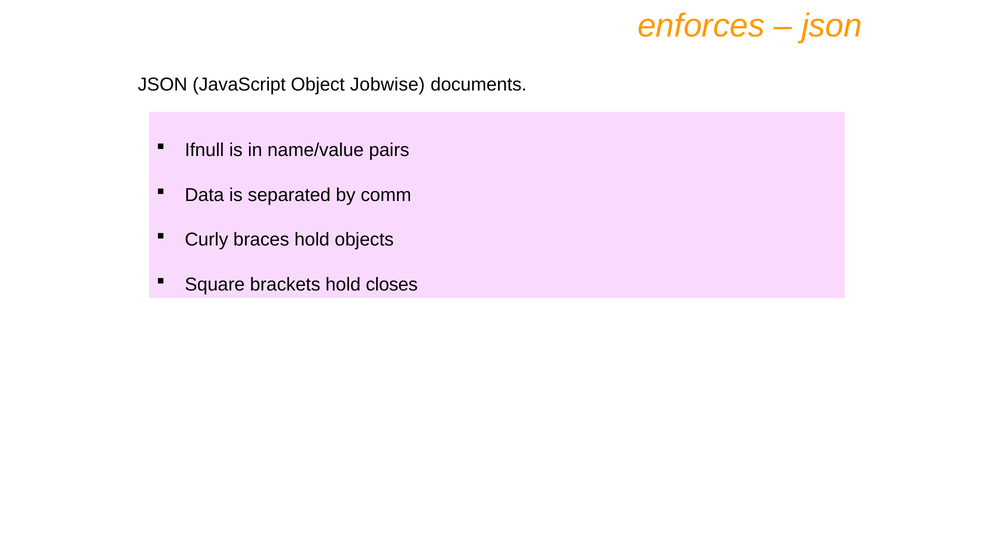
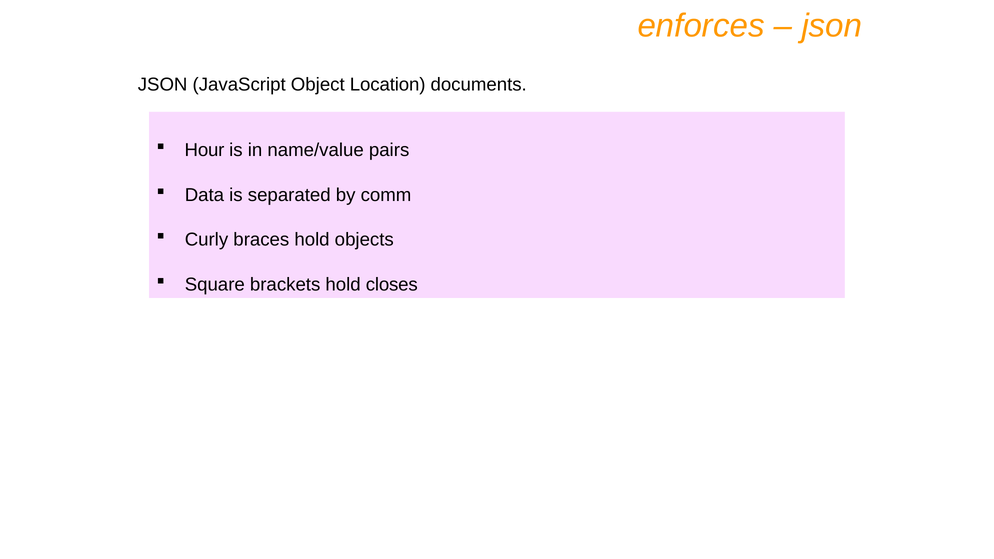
Jobwise: Jobwise -> Location
Ifnull: Ifnull -> Hour
